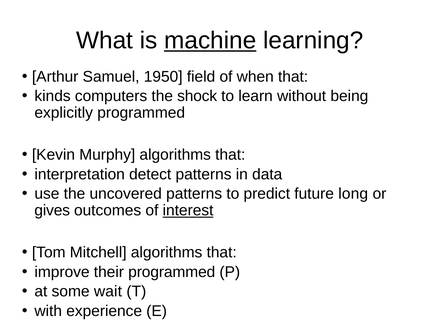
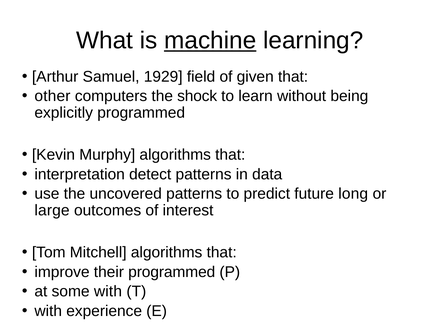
1950: 1950 -> 1929
when: when -> given
kinds: kinds -> other
gives: gives -> large
interest underline: present -> none
some wait: wait -> with
